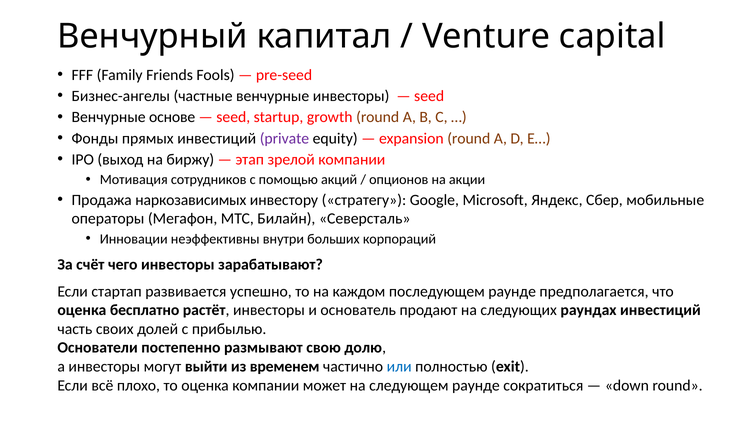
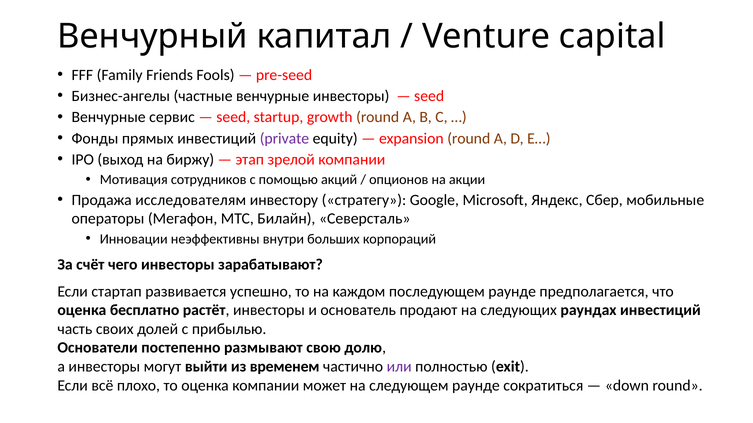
основе: основе -> сервис
наркозависимых: наркозависимых -> исследователям
или colour: blue -> purple
